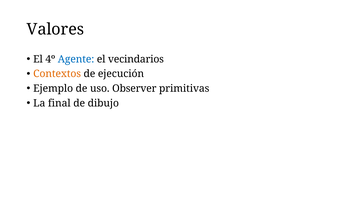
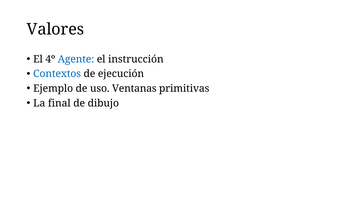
vecindarios: vecindarios -> instrucción
Contextos colour: orange -> blue
Observer: Observer -> Ventanas
